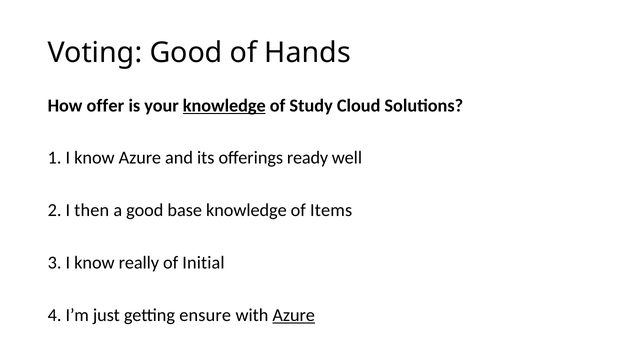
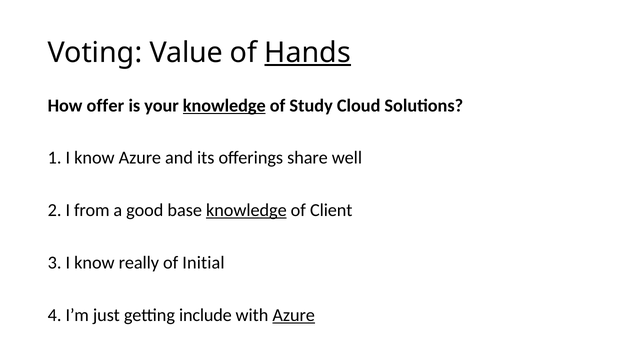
Voting Good: Good -> Value
Hands underline: none -> present
ready: ready -> share
then: then -> from
knowledge at (246, 210) underline: none -> present
Items: Items -> Client
ensure: ensure -> include
